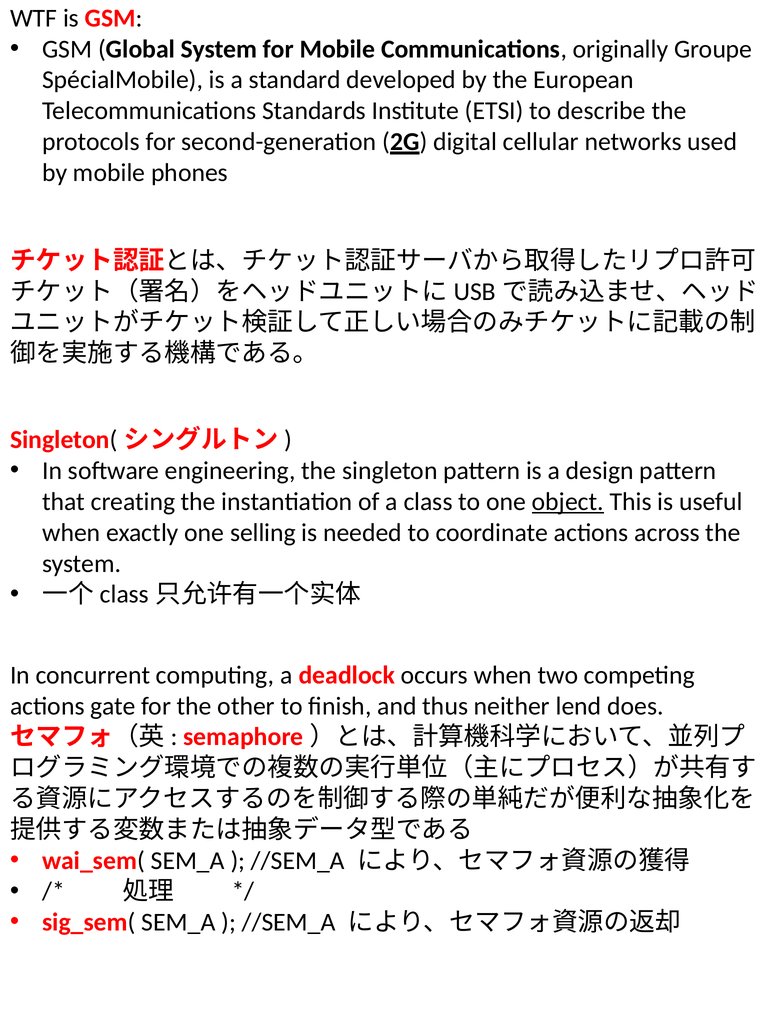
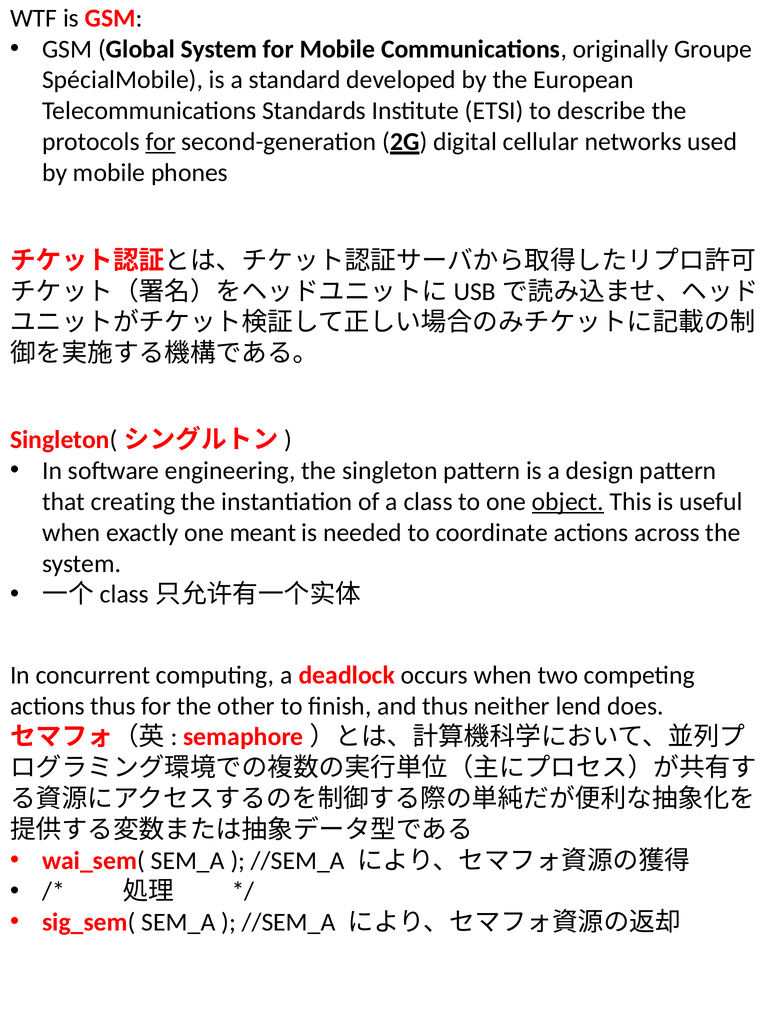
for at (161, 142) underline: none -> present
selling: selling -> meant
actions gate: gate -> thus
